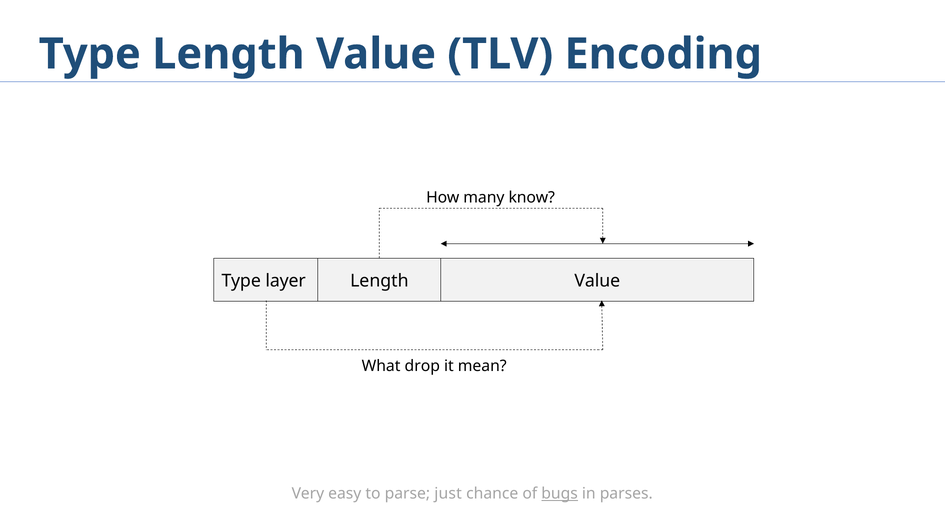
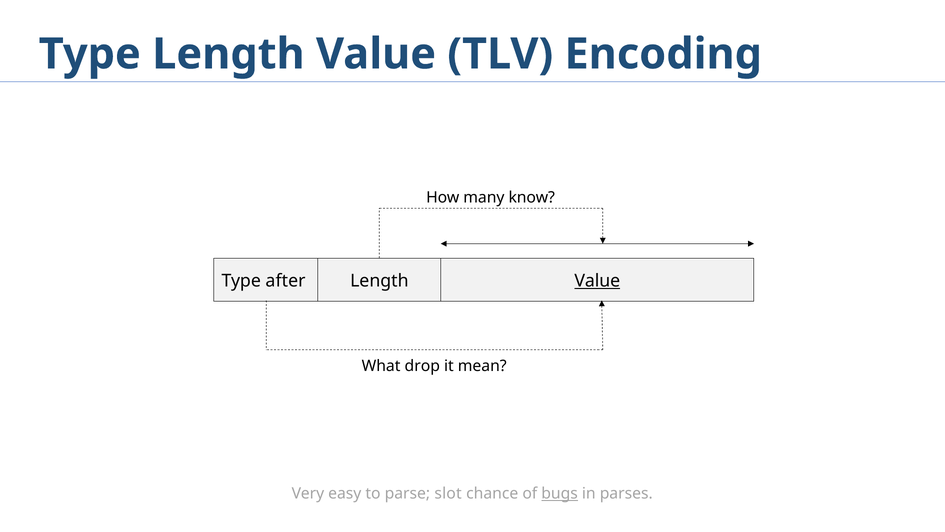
layer: layer -> after
Value at (597, 281) underline: none -> present
just: just -> slot
